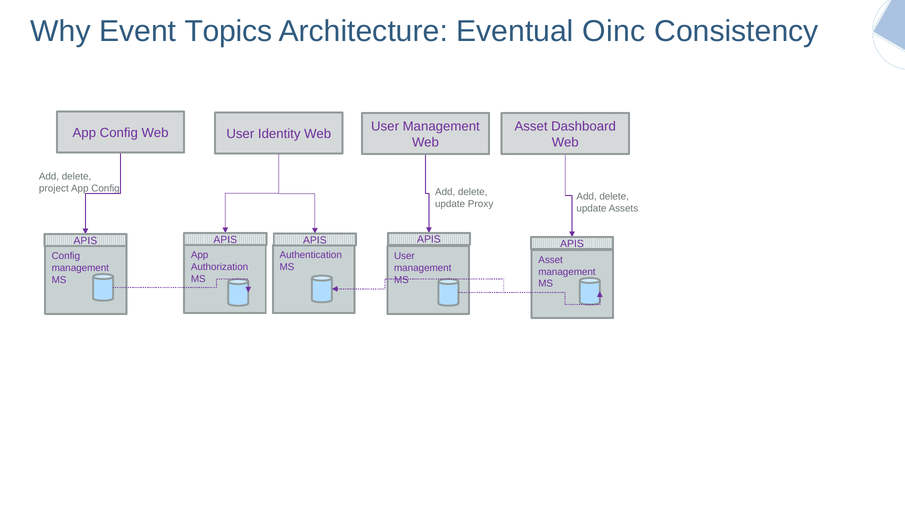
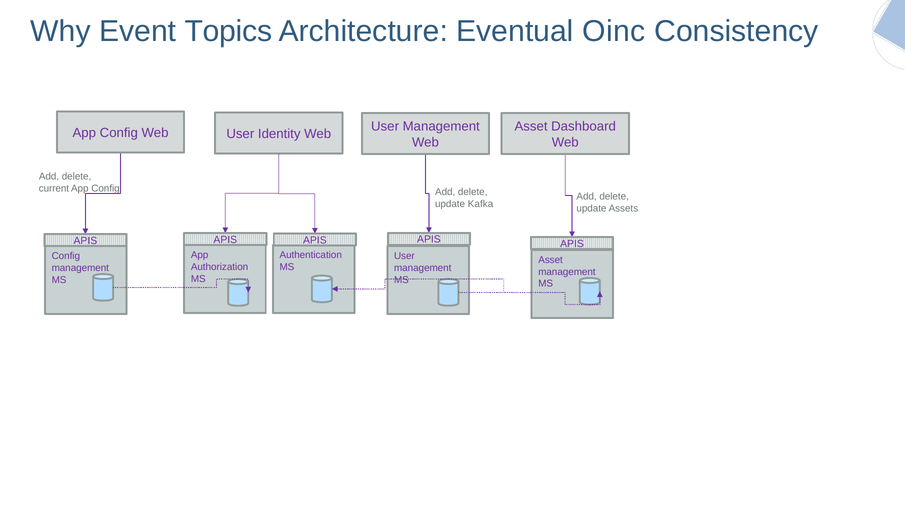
project: project -> current
Proxy: Proxy -> Kafka
